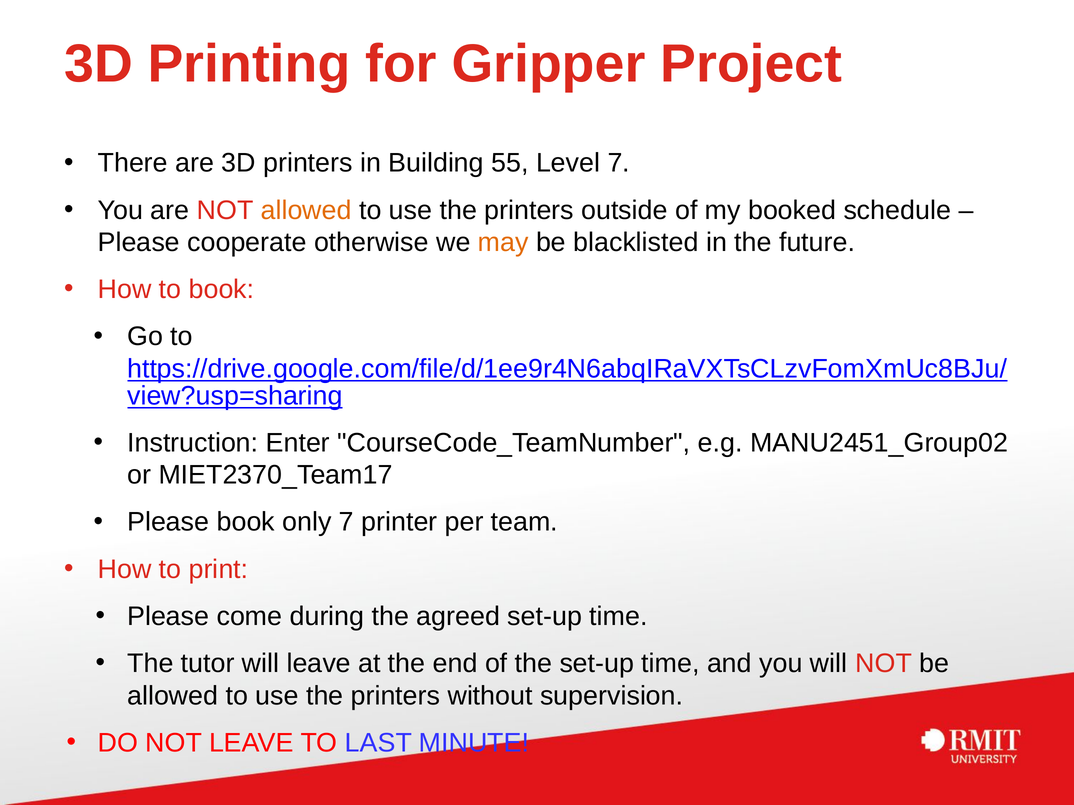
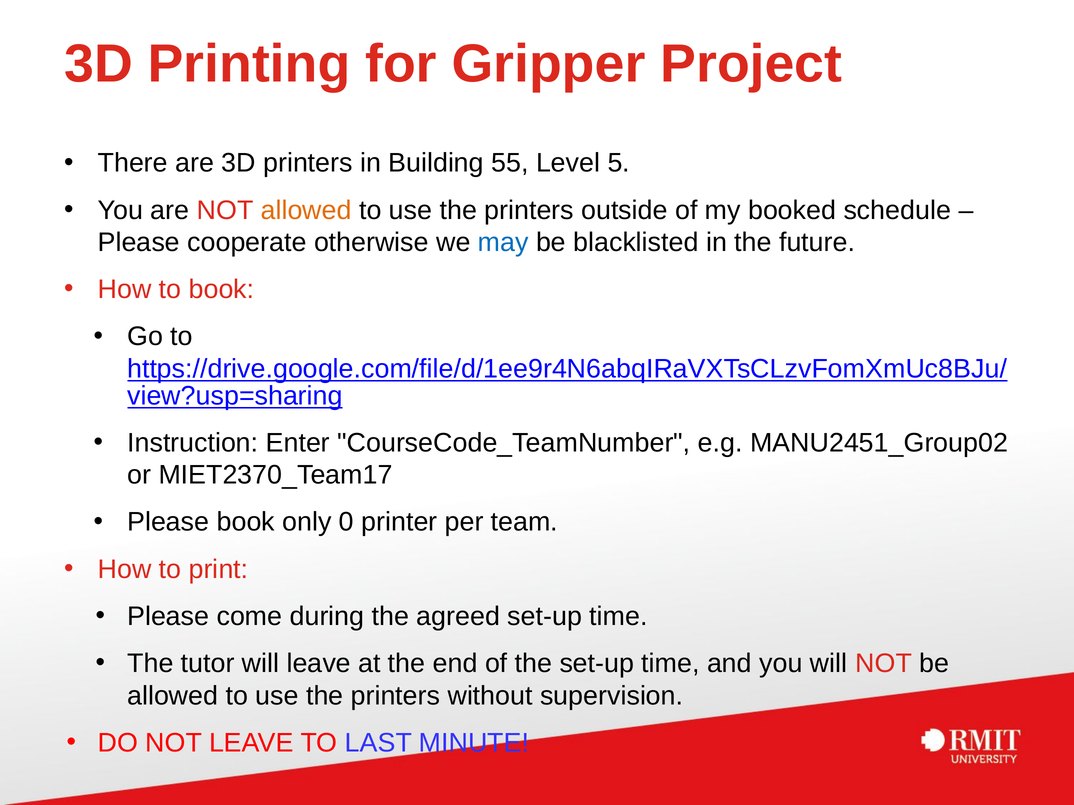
Level 7: 7 -> 5
may colour: orange -> blue
only 7: 7 -> 0
